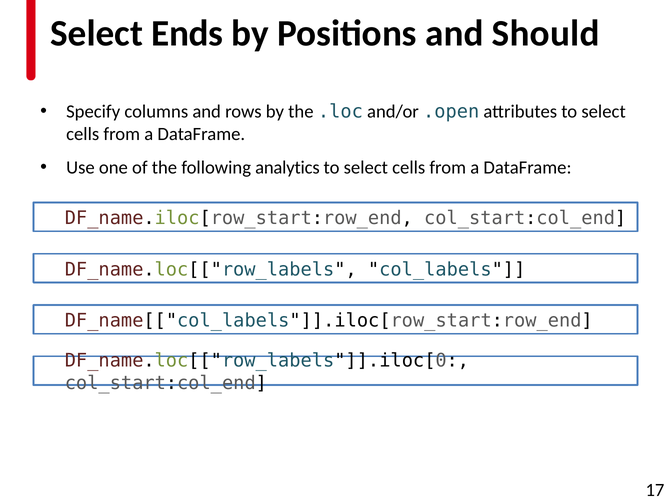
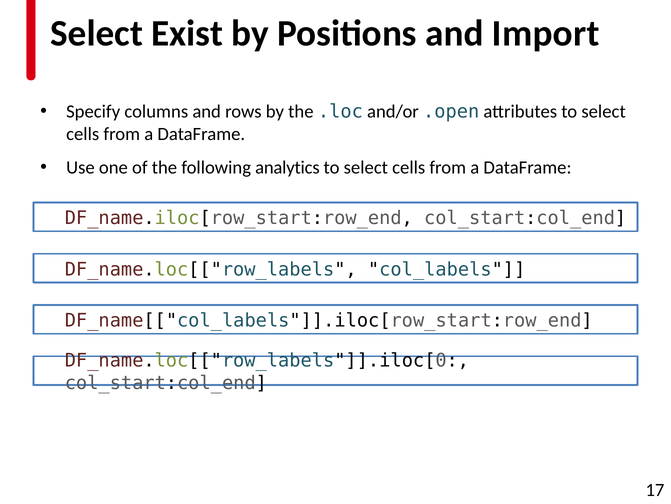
Ends: Ends -> Exist
Should: Should -> Import
